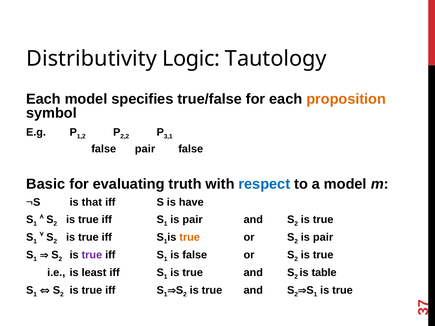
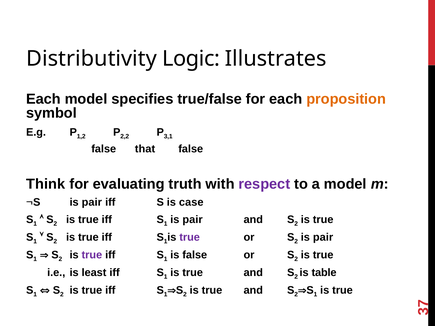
Tautology: Tautology -> Illustrates
false pair: pair -> that
Basic: Basic -> Think
respect colour: blue -> purple
S is that: that -> pair
have: have -> case
true at (190, 237) colour: orange -> purple
